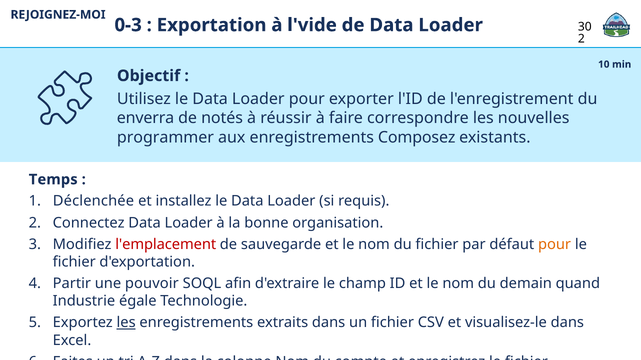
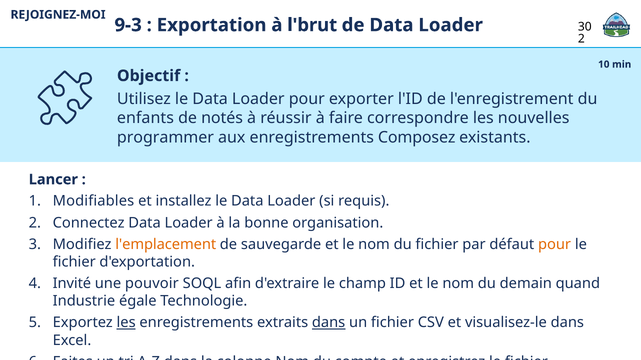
0-3: 0-3 -> 9-3
l'vide: l'vide -> l'brut
enverra: enverra -> enfants
Temps: Temps -> Lancer
Déclenchée: Déclenchée -> Modifiables
l'emplacement colour: red -> orange
Partir: Partir -> Invité
dans at (329, 323) underline: none -> present
